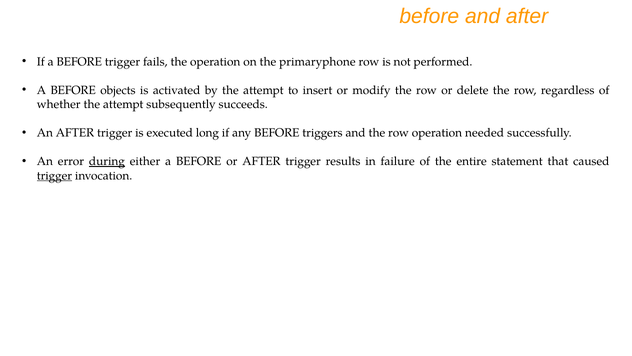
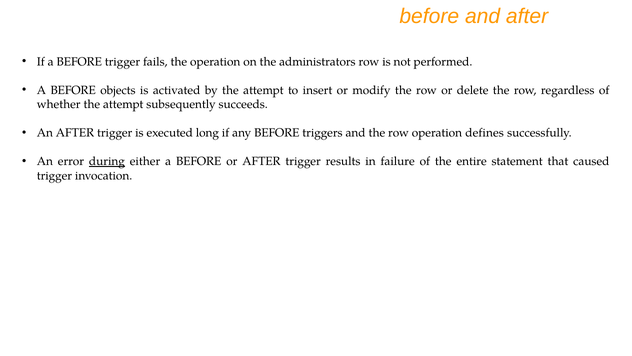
primaryphone: primaryphone -> administrators
needed: needed -> defines
trigger at (54, 175) underline: present -> none
